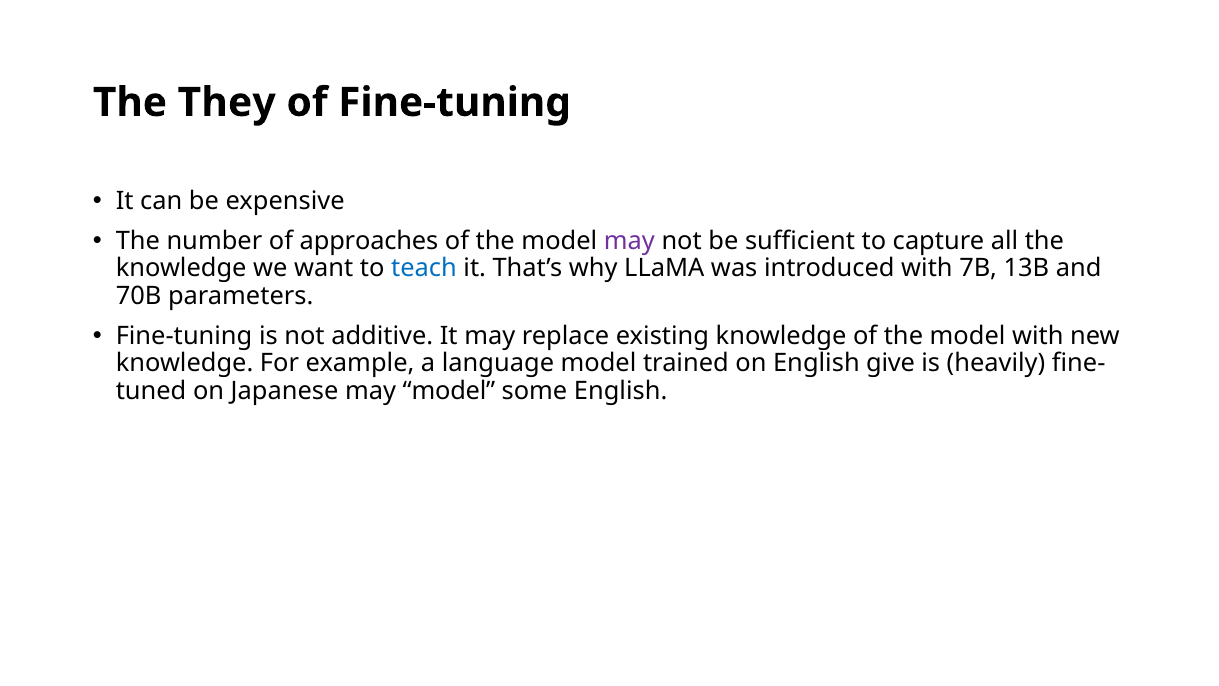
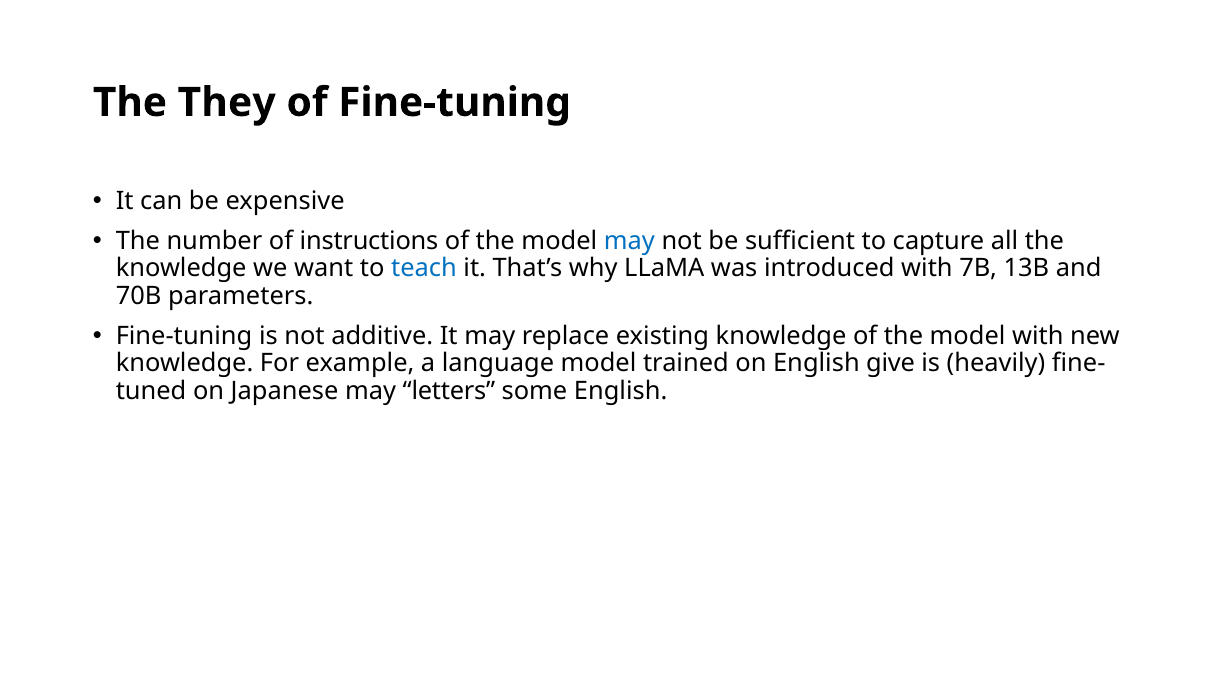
approaches: approaches -> instructions
may at (629, 241) colour: purple -> blue
may model: model -> letters
